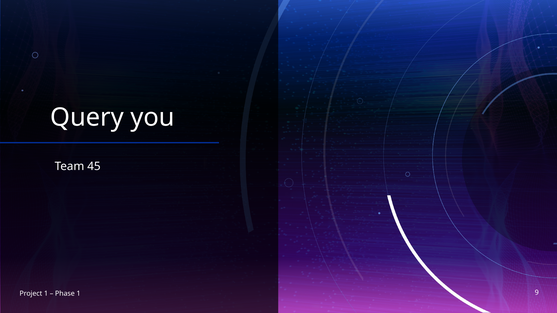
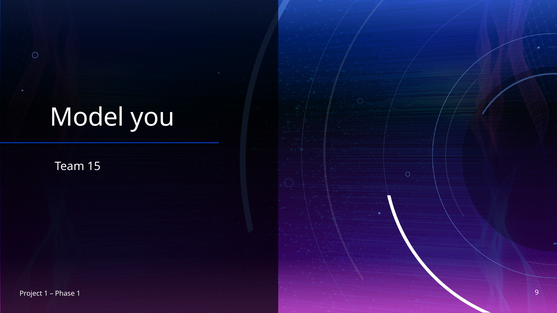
Query: Query -> Model
45: 45 -> 15
